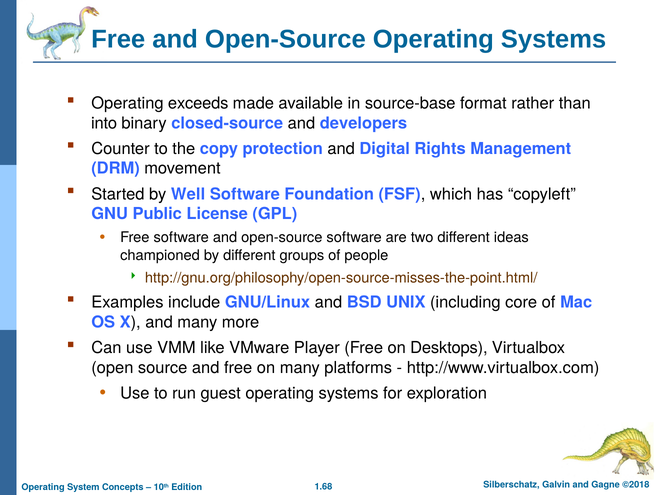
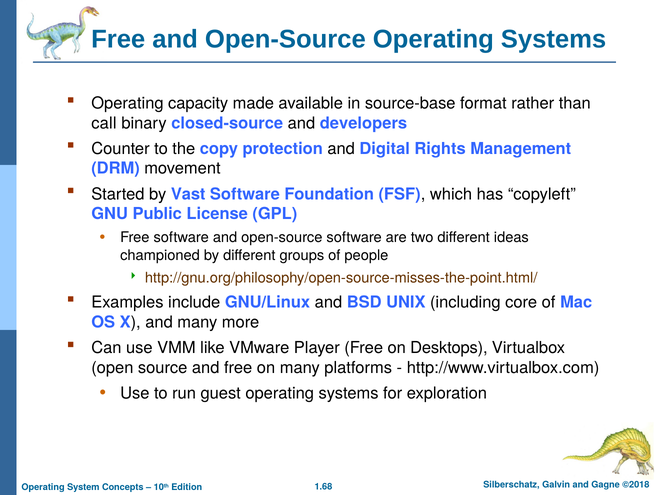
exceeds: exceeds -> capacity
into: into -> call
Well: Well -> Vast
